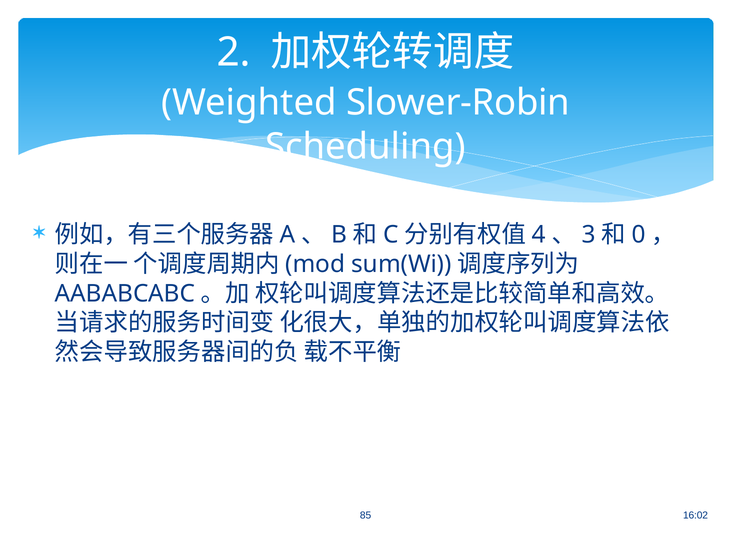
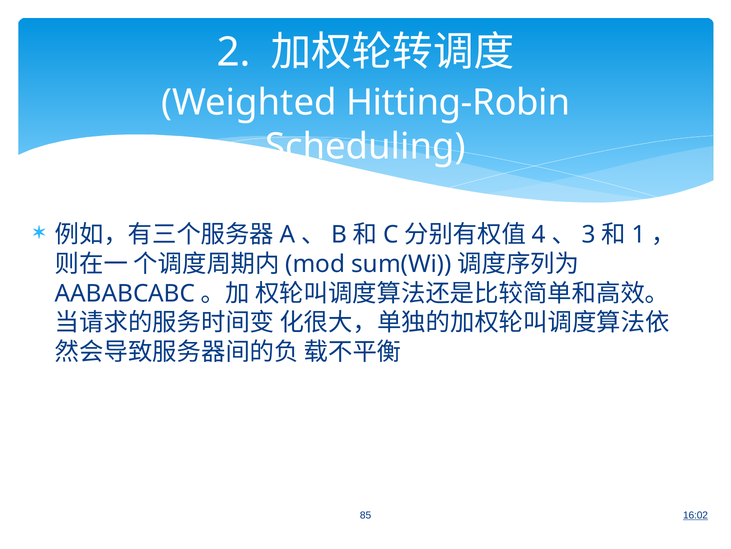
Slower-Robin: Slower-Robin -> Hitting-Robin
0: 0 -> 1
16:02 underline: none -> present
